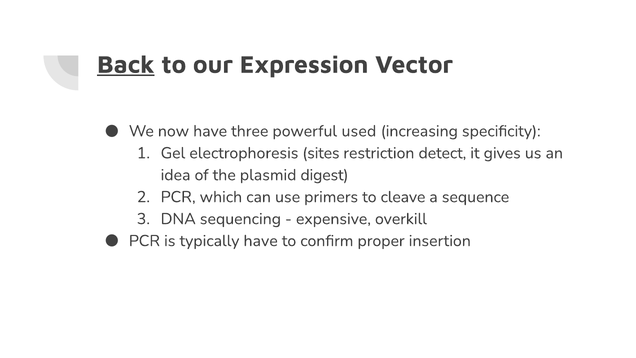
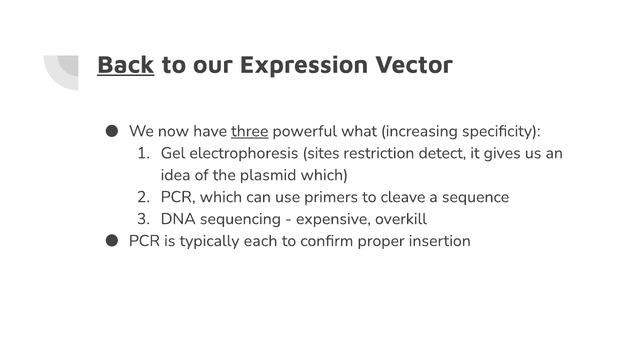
three underline: none -> present
used: used -> what
plasmid digest: digest -> which
typically have: have -> each
